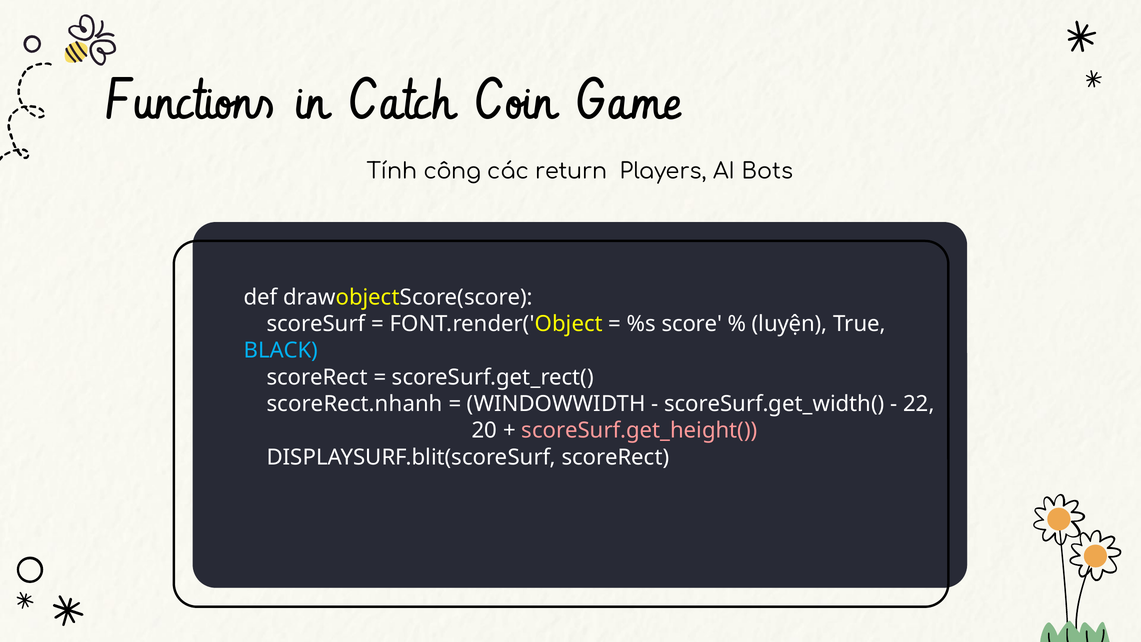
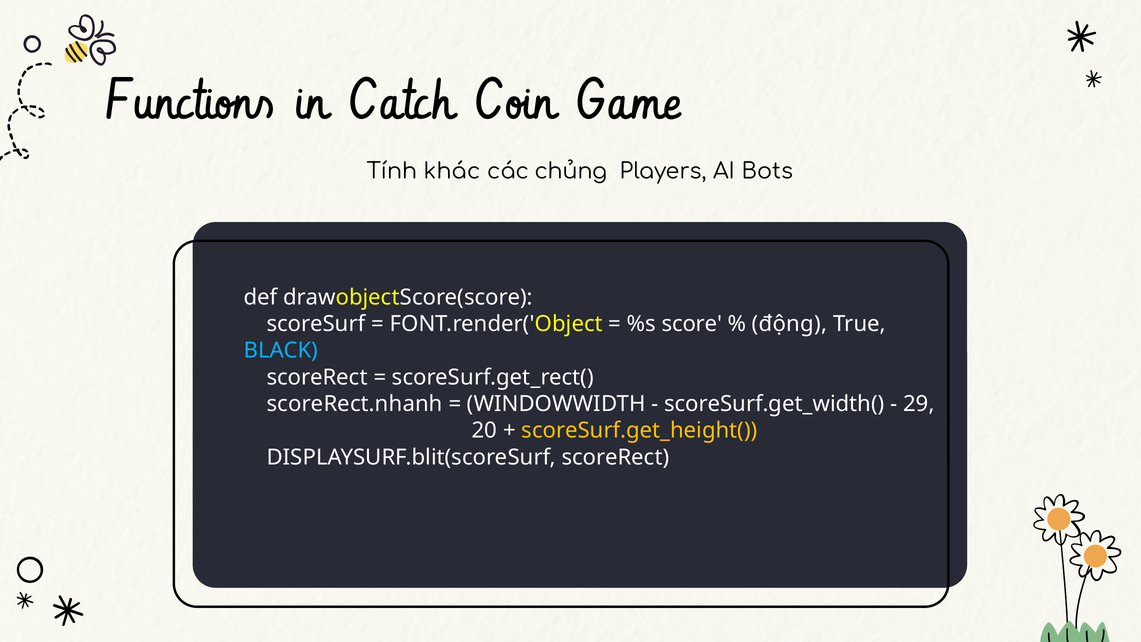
công: công -> khác
return: return -> chủng
luyện: luyện -> động
22: 22 -> 29
scoreSurf.get_height( colour: pink -> yellow
